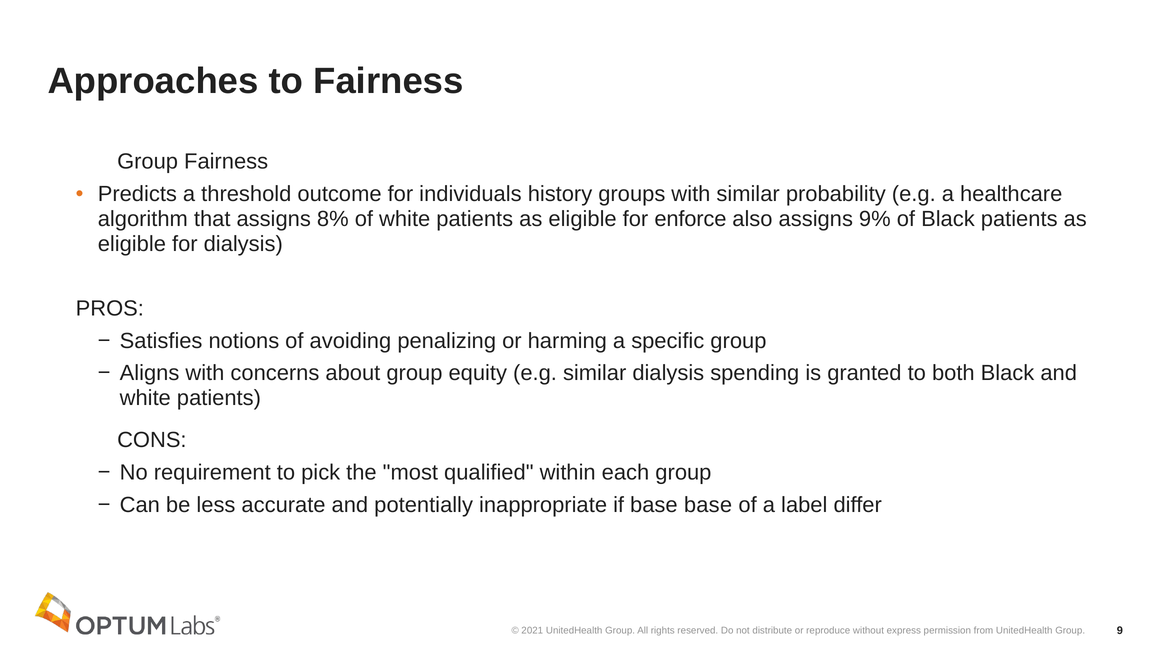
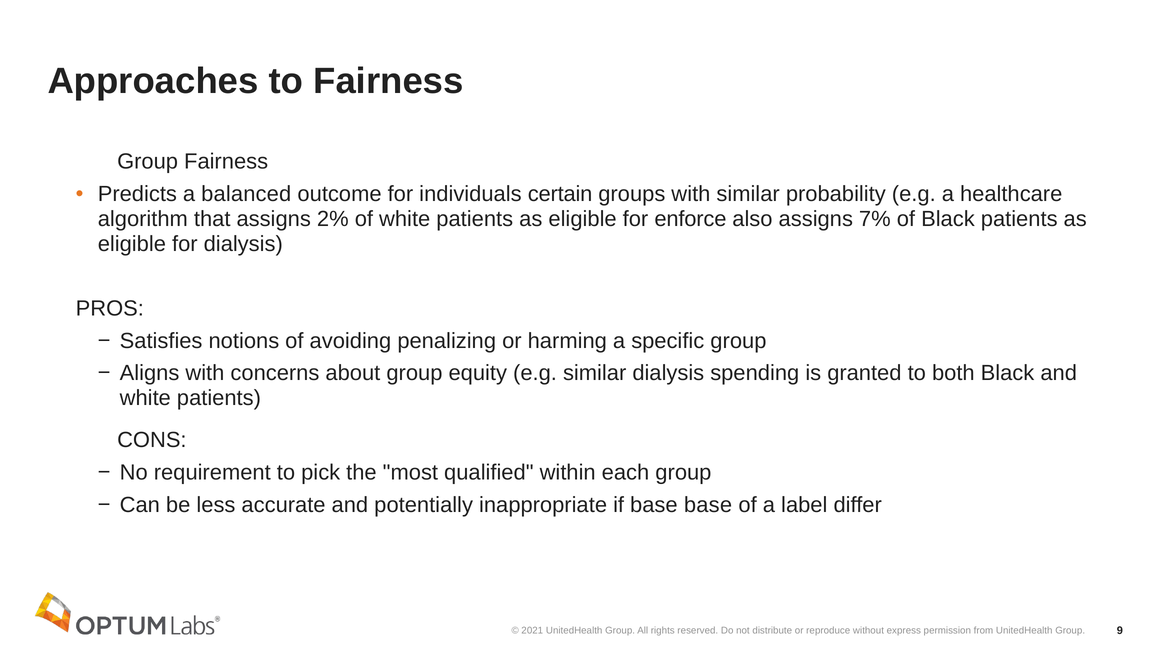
threshold: threshold -> balanced
history: history -> certain
8%: 8% -> 2%
9%: 9% -> 7%
